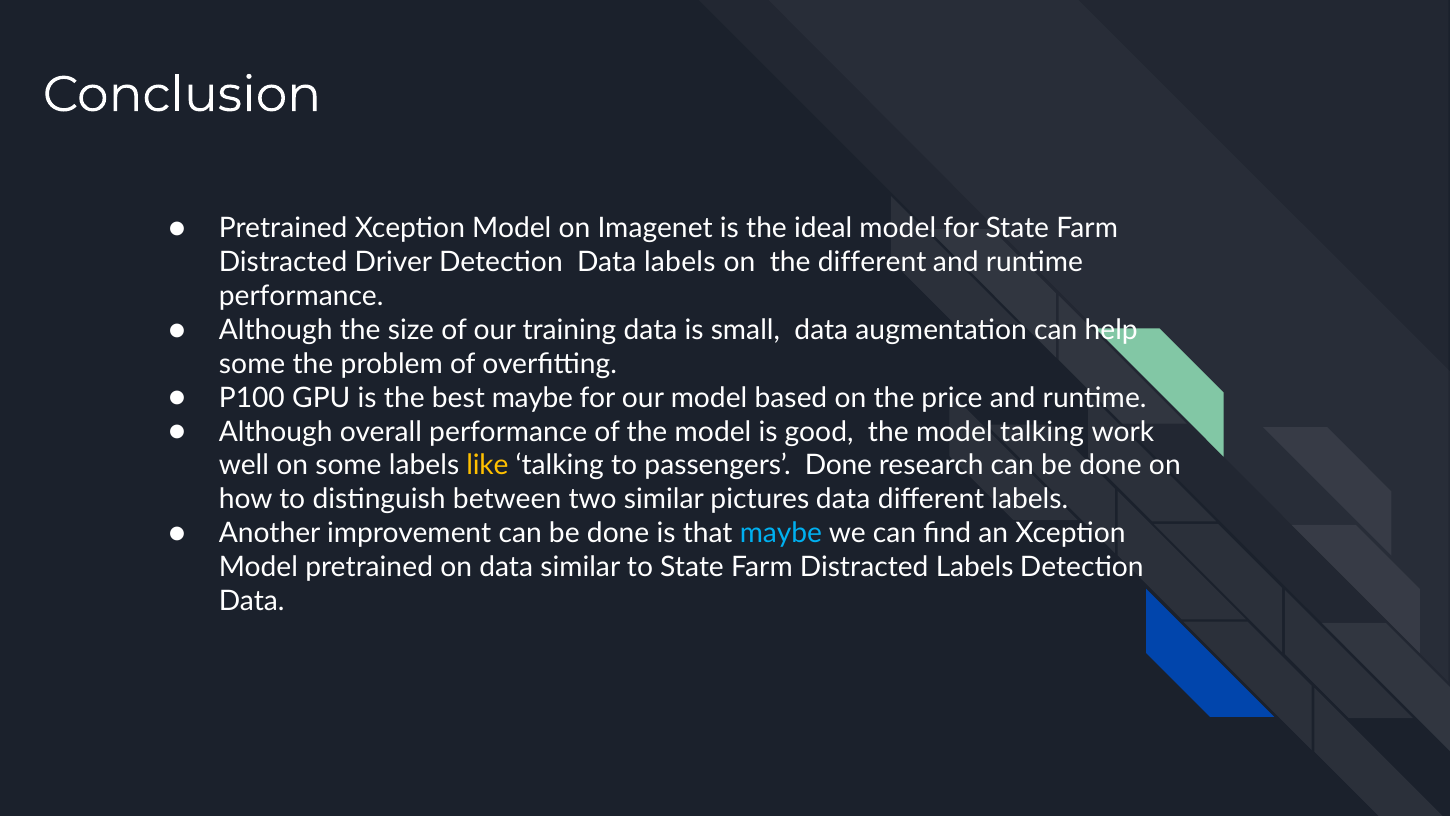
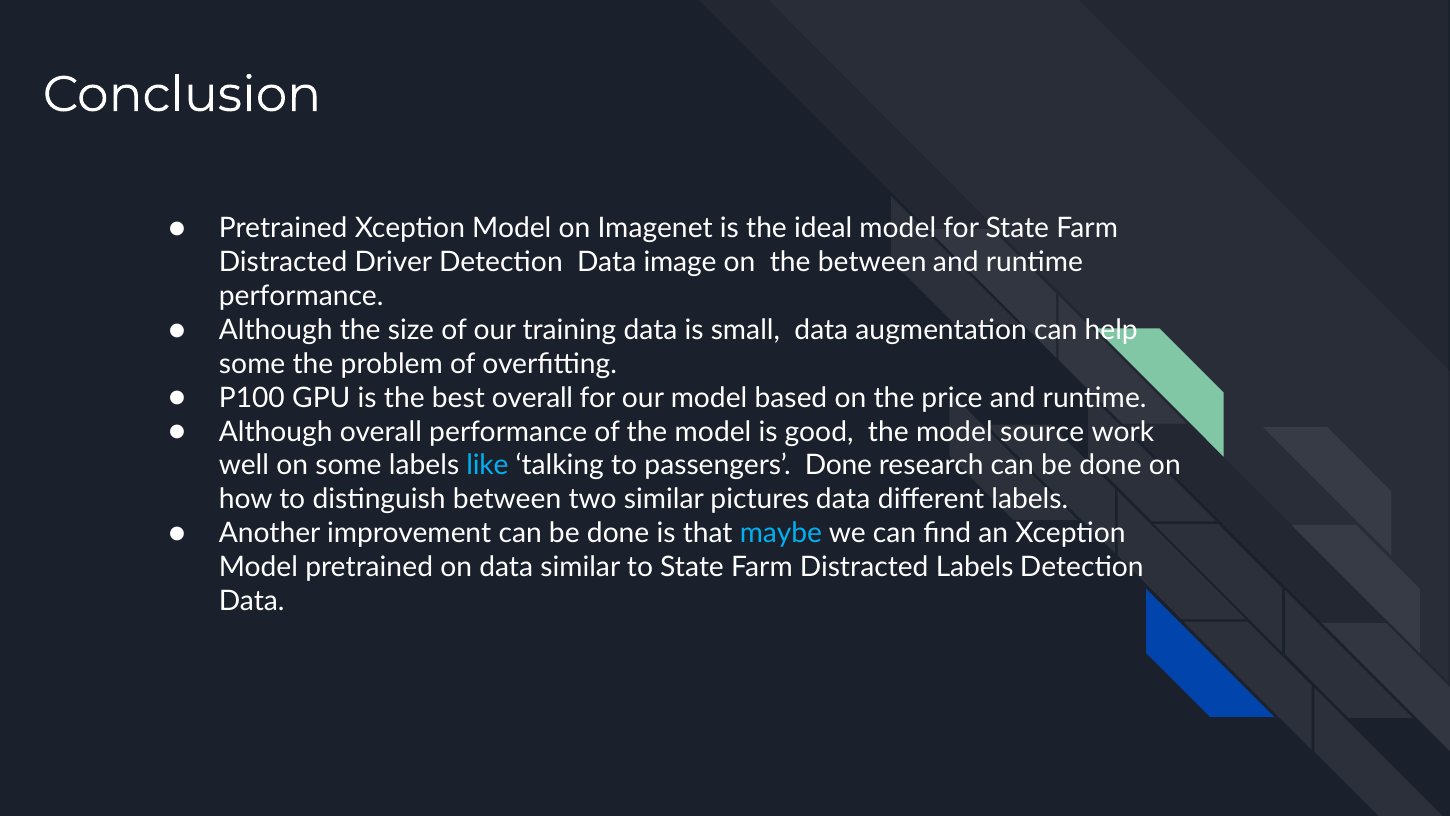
Data labels: labels -> image
the different: different -> between
best maybe: maybe -> overall
model talking: talking -> source
like colour: yellow -> light blue
